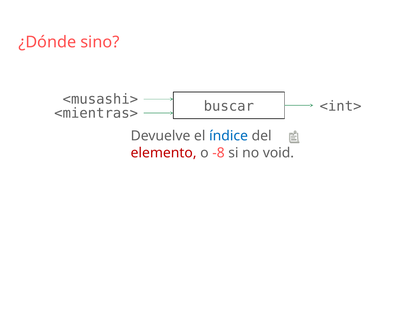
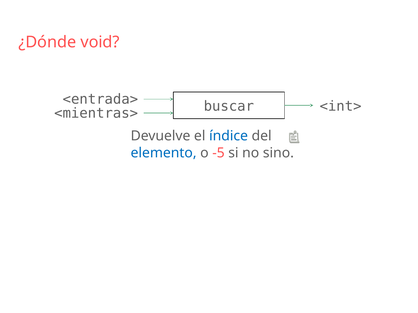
sino: sino -> void
<musashi>: <musashi> -> <entrada>
elemento colour: red -> blue
-8: -8 -> -5
void: void -> sino
